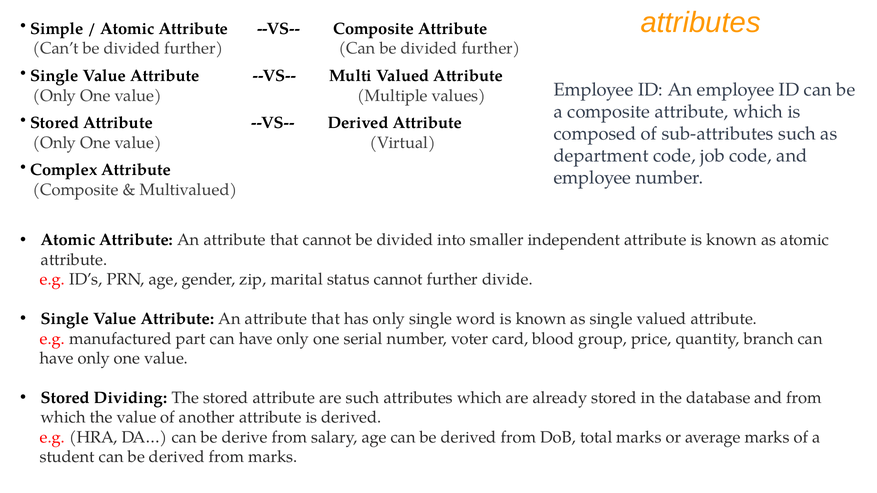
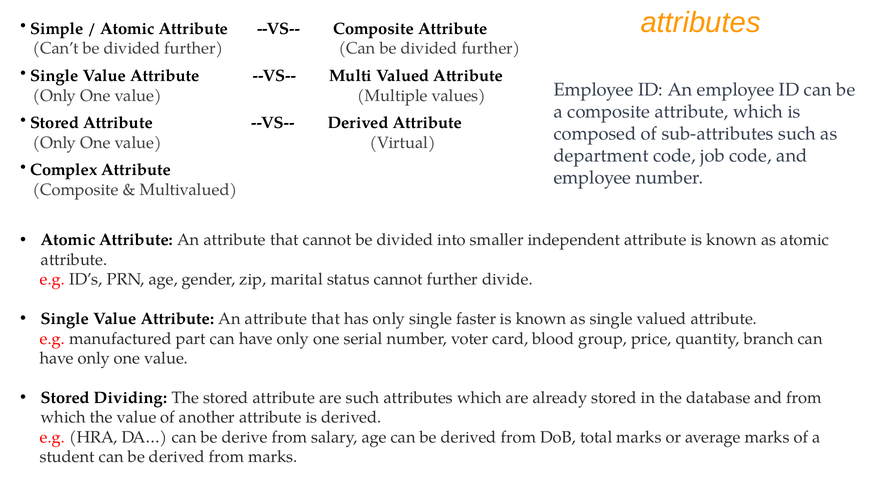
word: word -> faster
